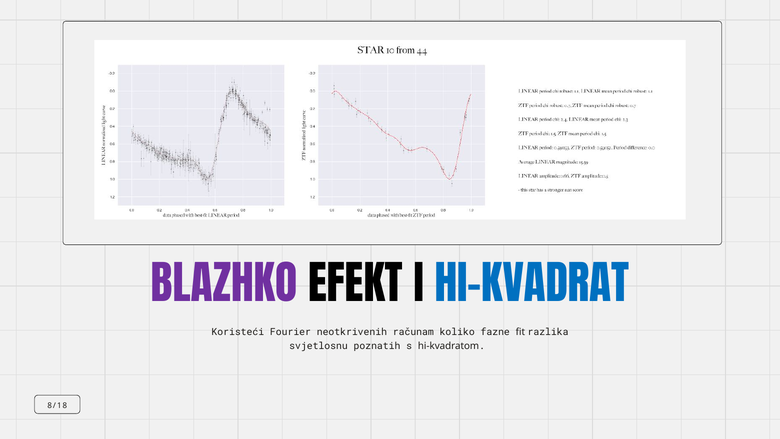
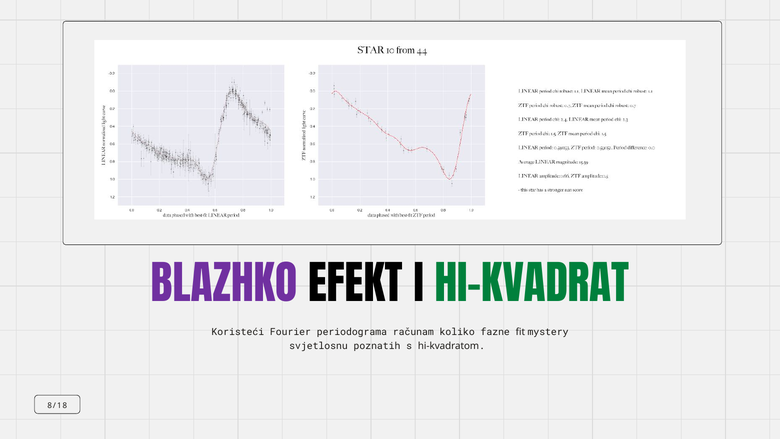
HI-KVADRAT colour: blue -> green
neotkrivenih: neotkrivenih -> periodograma
razlika: razlika -> mystery
